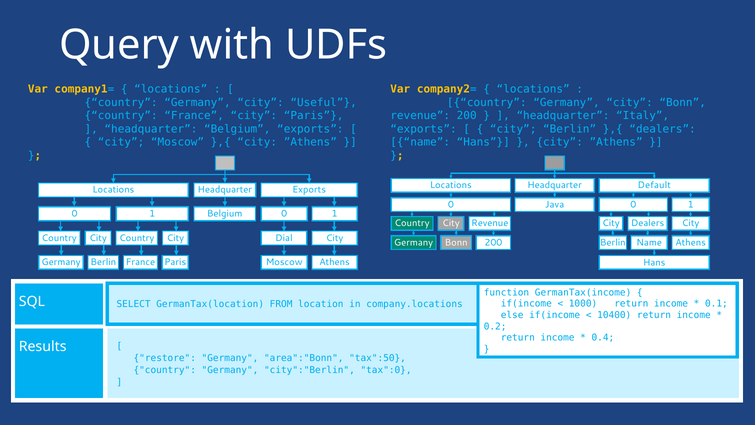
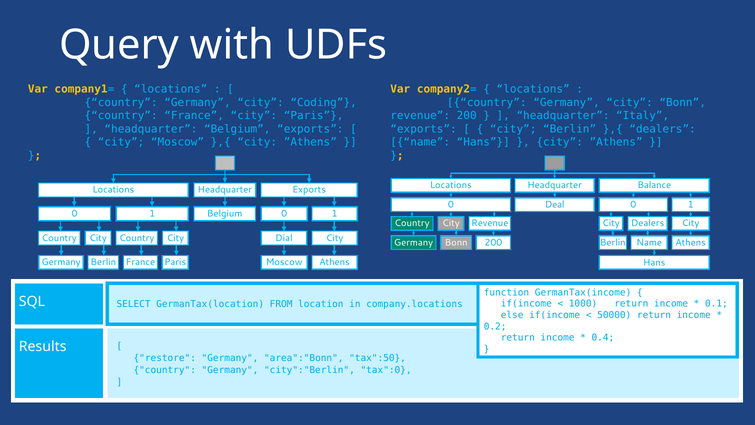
Useful: Useful -> Coding
Default: Default -> Balance
Java: Java -> Deal
10400: 10400 -> 50000
